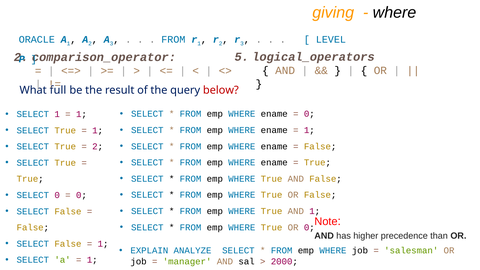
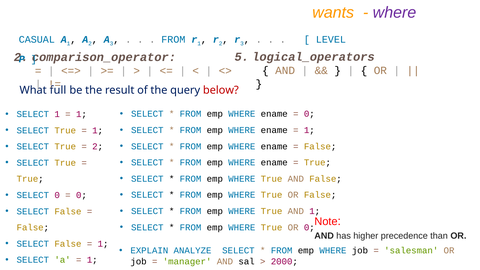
giving: giving -> wants
where at (394, 12) colour: black -> purple
ORACLE: ORACLE -> CASUAL
